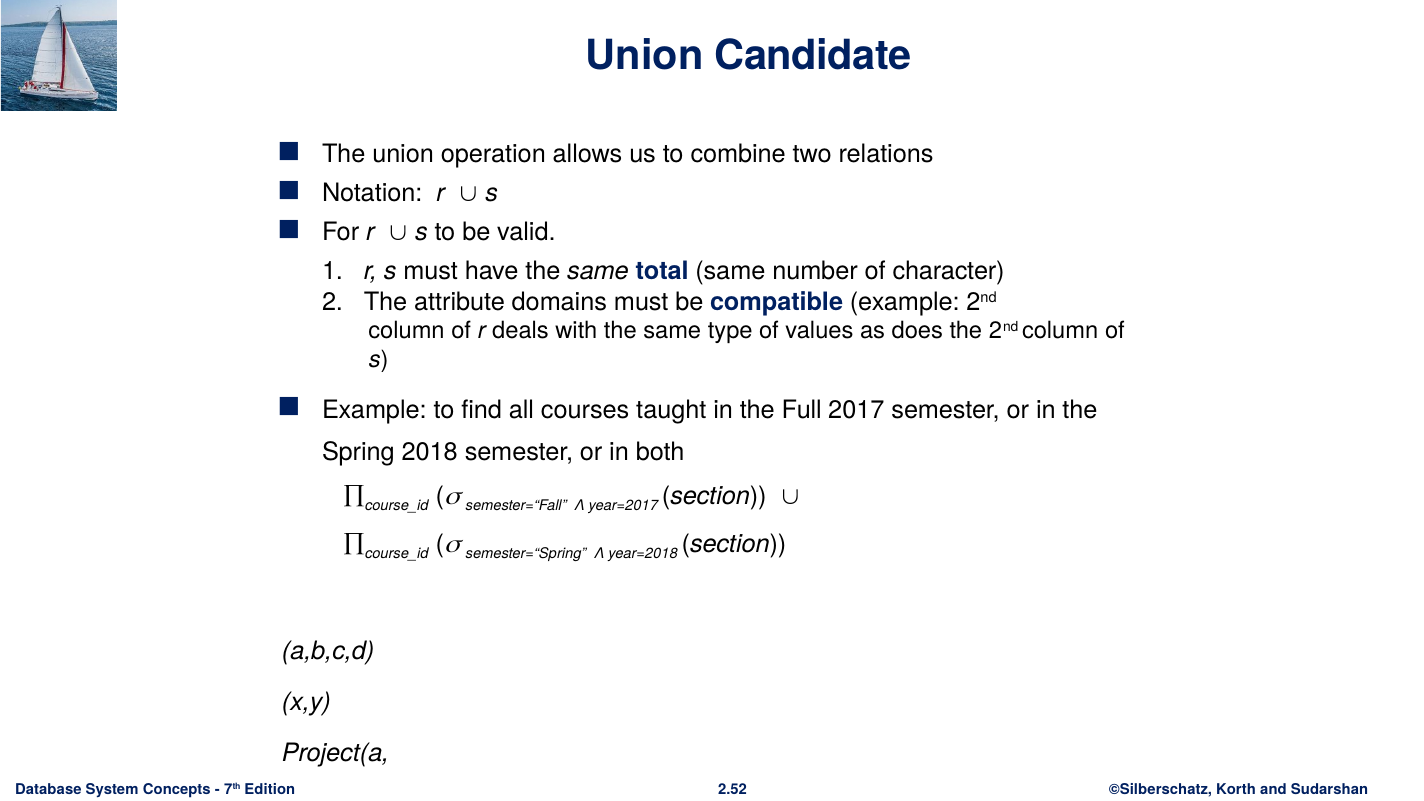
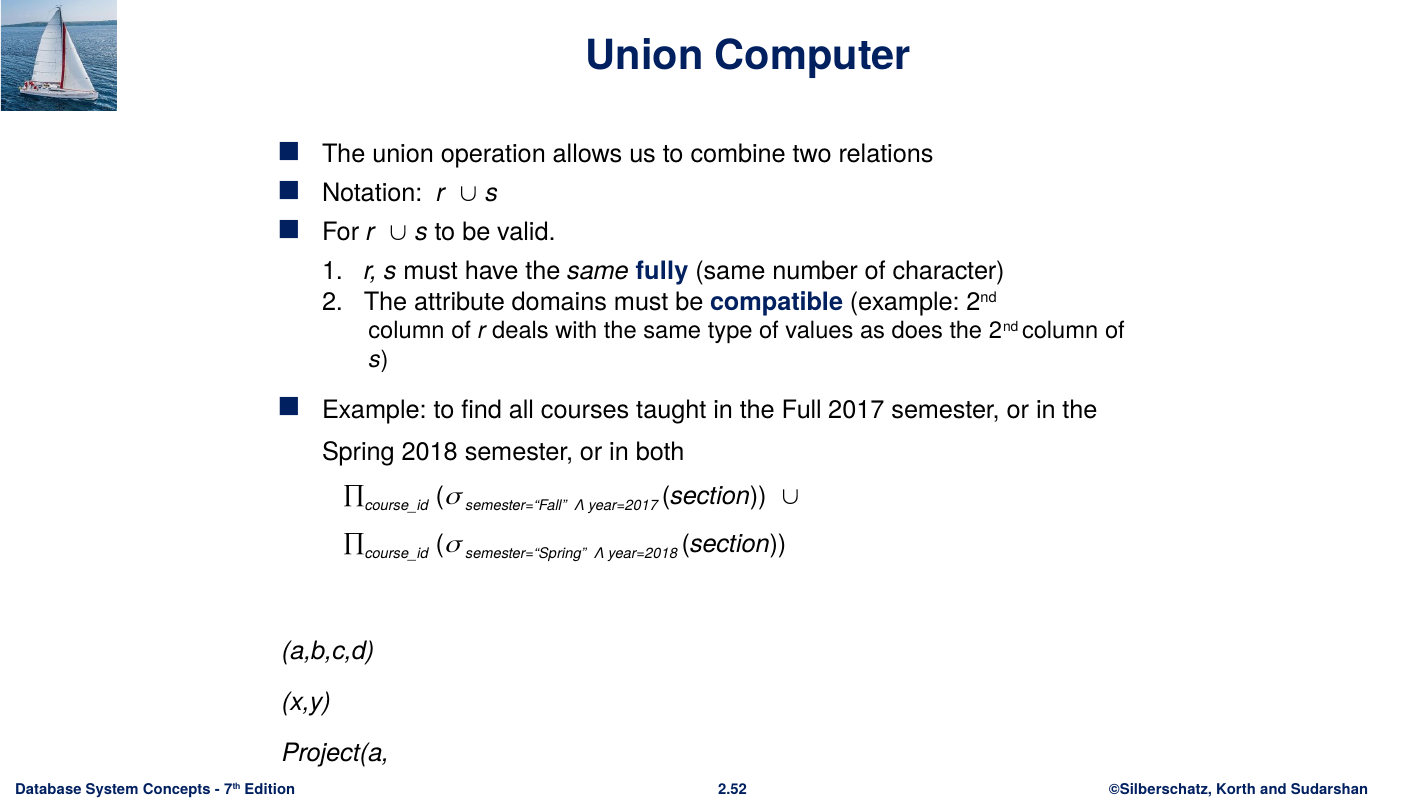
Candidate: Candidate -> Computer
total: total -> fully
